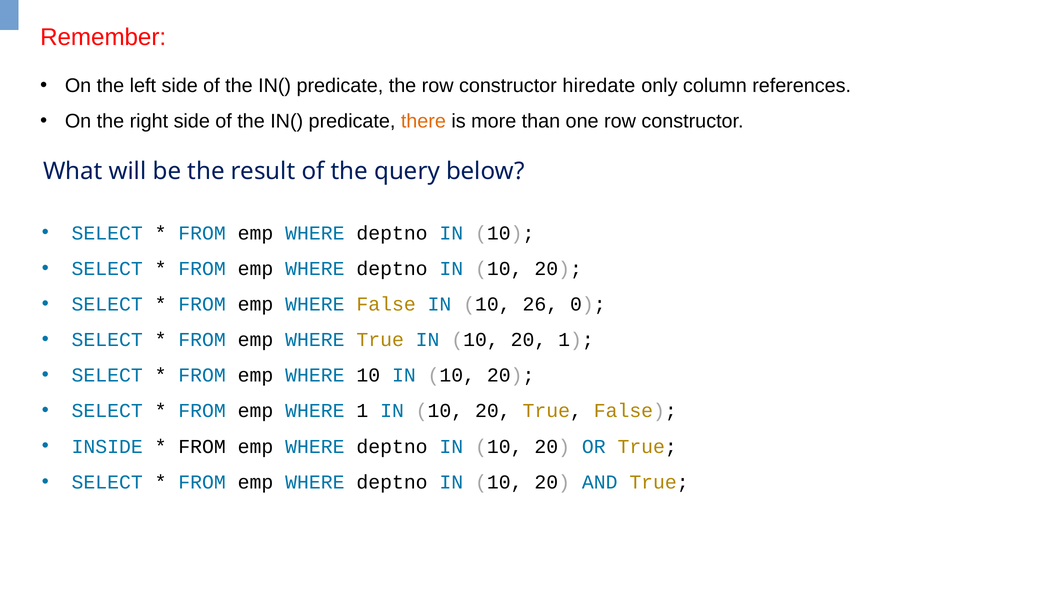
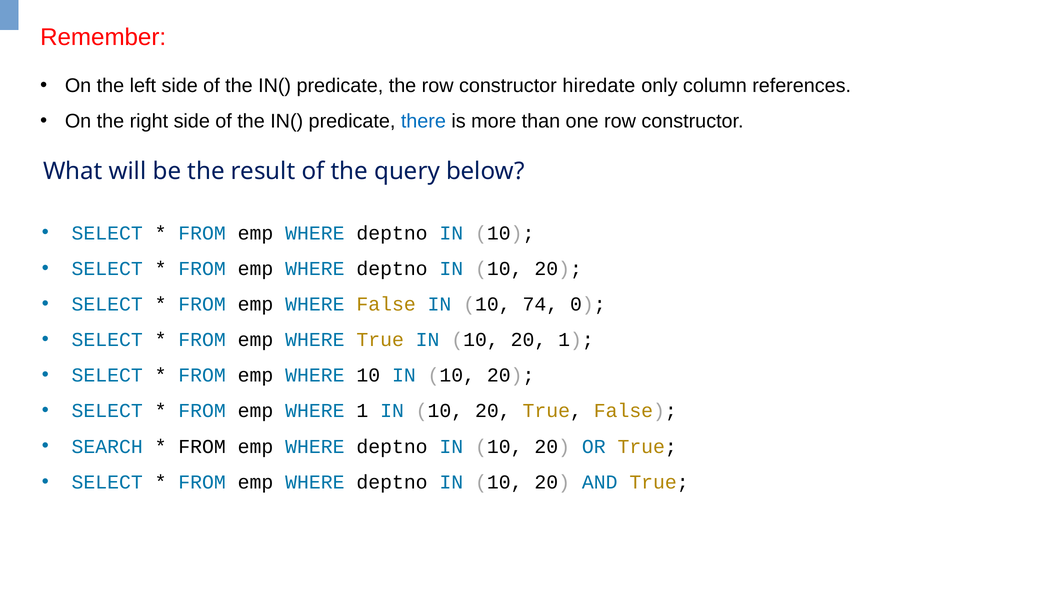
there colour: orange -> blue
26: 26 -> 74
INSIDE: INSIDE -> SEARCH
